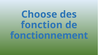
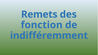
Choose: Choose -> Remets
fonctionnement: fonctionnement -> indifféremment
